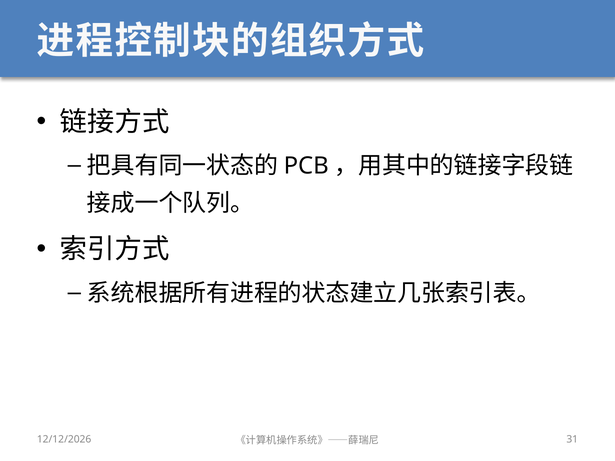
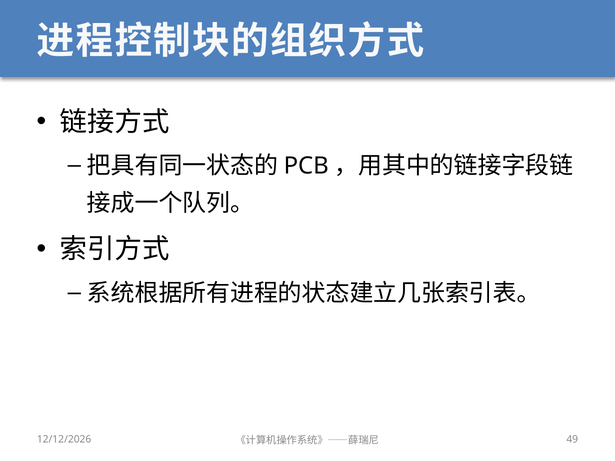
31: 31 -> 49
